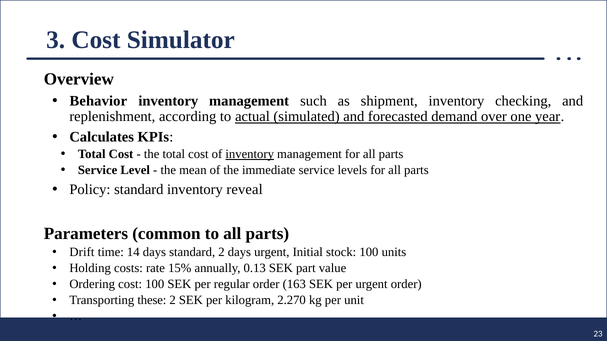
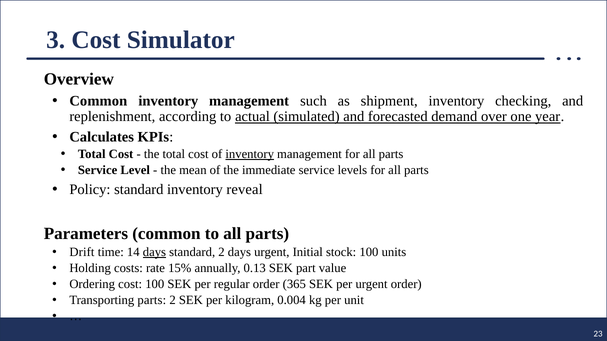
Behavior at (98, 101): Behavior -> Common
days at (154, 252) underline: none -> present
163: 163 -> 365
Transporting these: these -> parts
2.270: 2.270 -> 0.004
